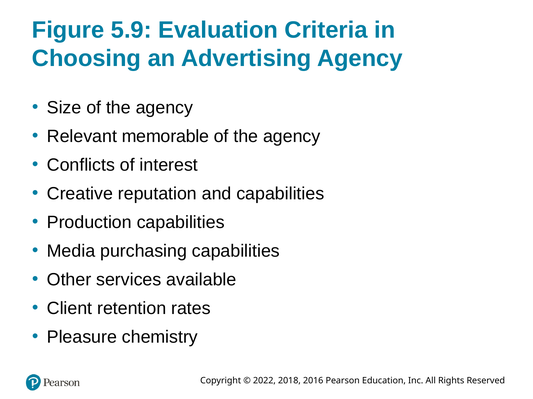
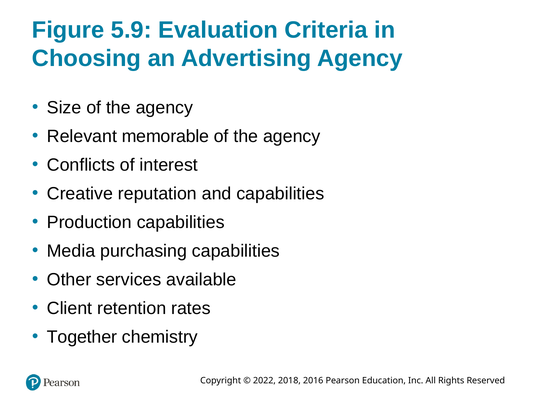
Pleasure: Pleasure -> Together
